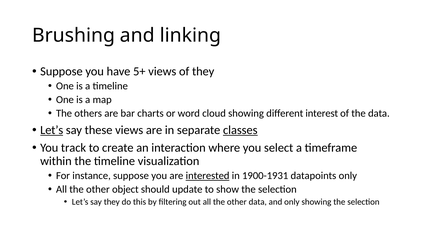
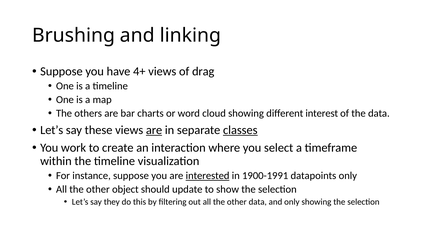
5+: 5+ -> 4+
of they: they -> drag
Let’s at (52, 130) underline: present -> none
are at (154, 130) underline: none -> present
track: track -> work
1900-1931: 1900-1931 -> 1900-1991
